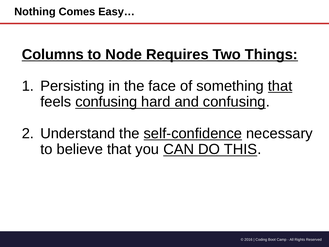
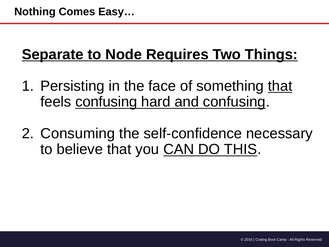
Columns: Columns -> Separate
Understand: Understand -> Consuming
self-confidence underline: present -> none
